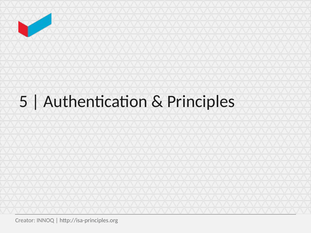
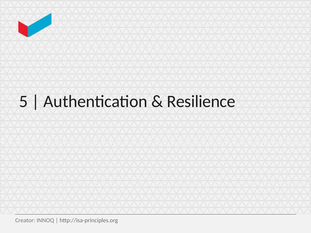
Principles: Principles -> Resilience
